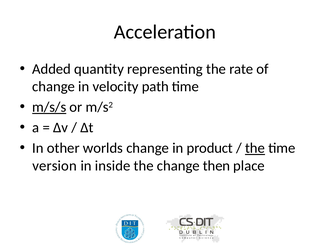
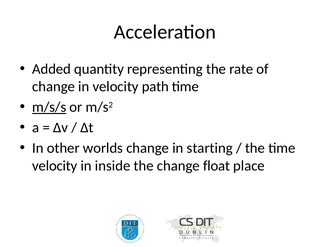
product: product -> starting
the at (255, 148) underline: present -> none
version at (55, 166): version -> velocity
then: then -> float
